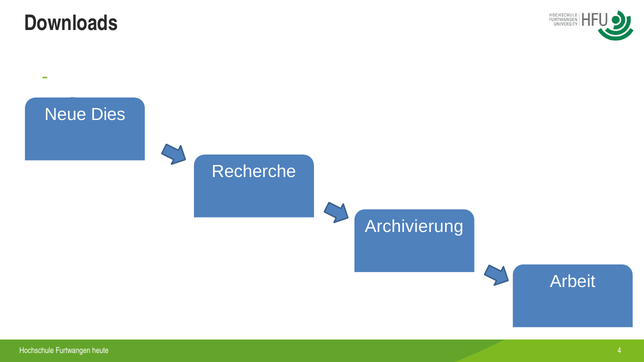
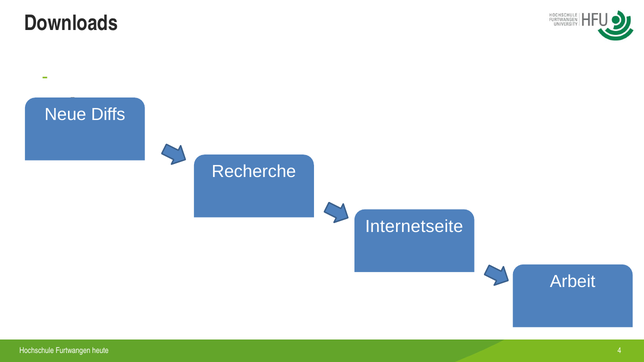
Dies: Dies -> Diffs
Archivierung: Archivierung -> Internetseite
